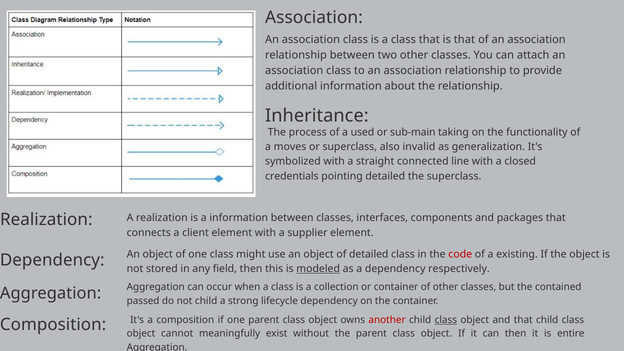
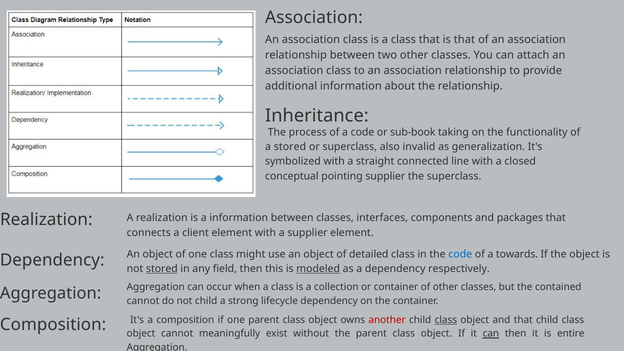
a used: used -> code
sub-main: sub-main -> sub-book
a moves: moves -> stored
credentials: credentials -> conceptual
pointing detailed: detailed -> supplier
code at (460, 254) colour: red -> blue
existing: existing -> towards
stored at (162, 269) underline: none -> present
passed at (143, 301): passed -> cannot
can at (491, 334) underline: none -> present
